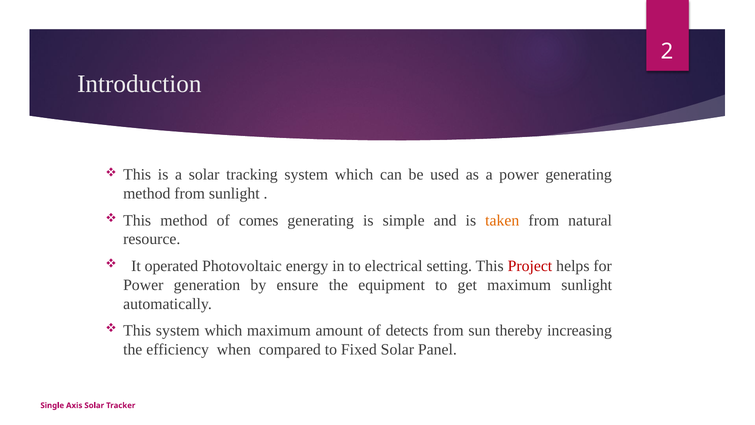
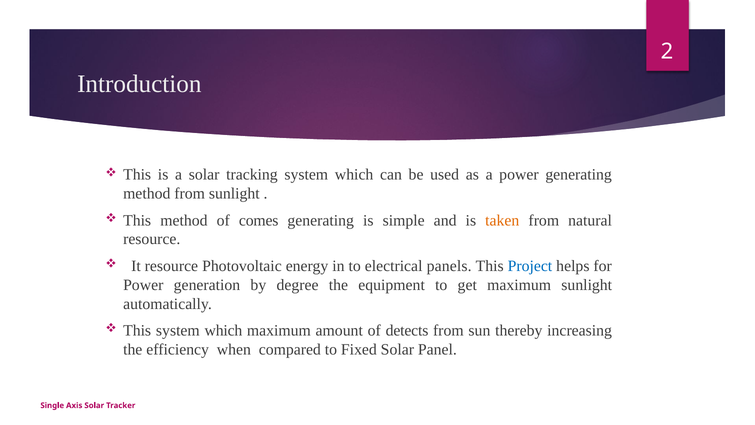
It operated: operated -> resource
setting: setting -> panels
Project colour: red -> blue
ensure: ensure -> degree
